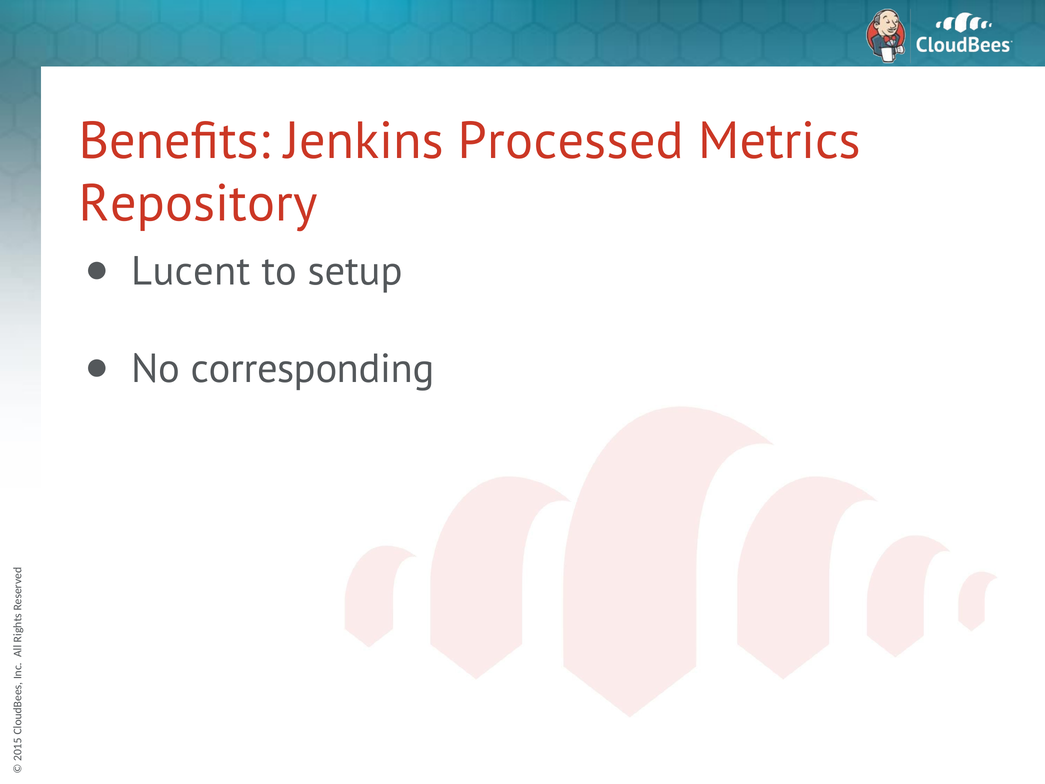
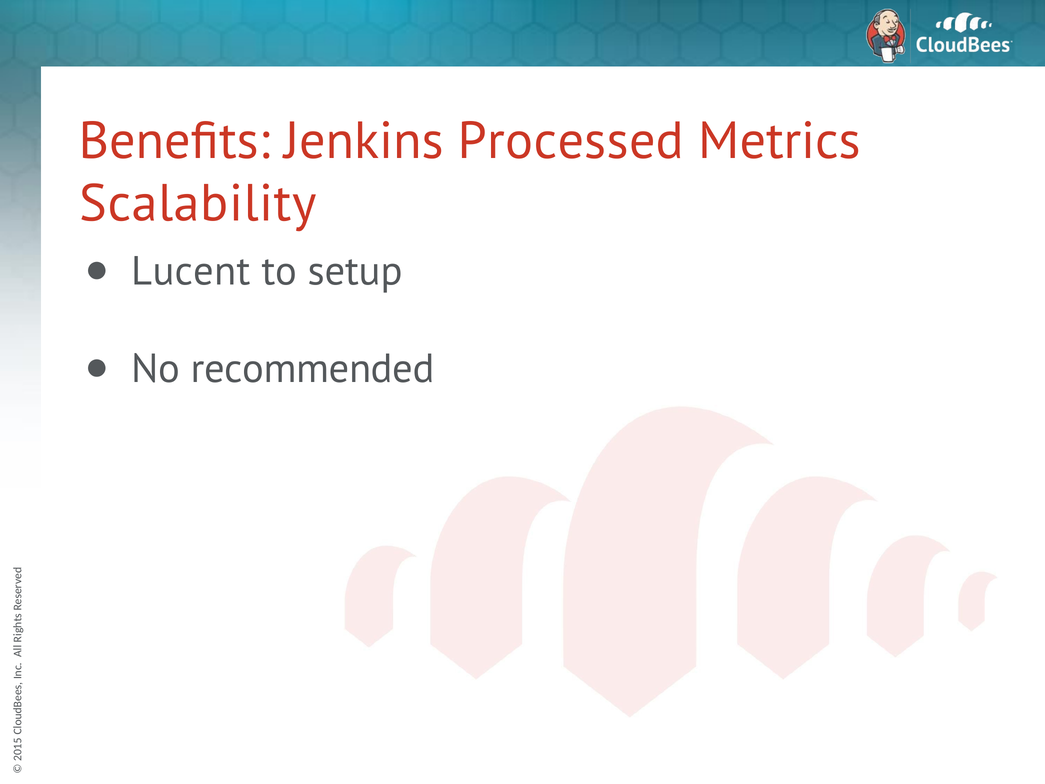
Repository: Repository -> Scalability
corresponding: corresponding -> recommended
